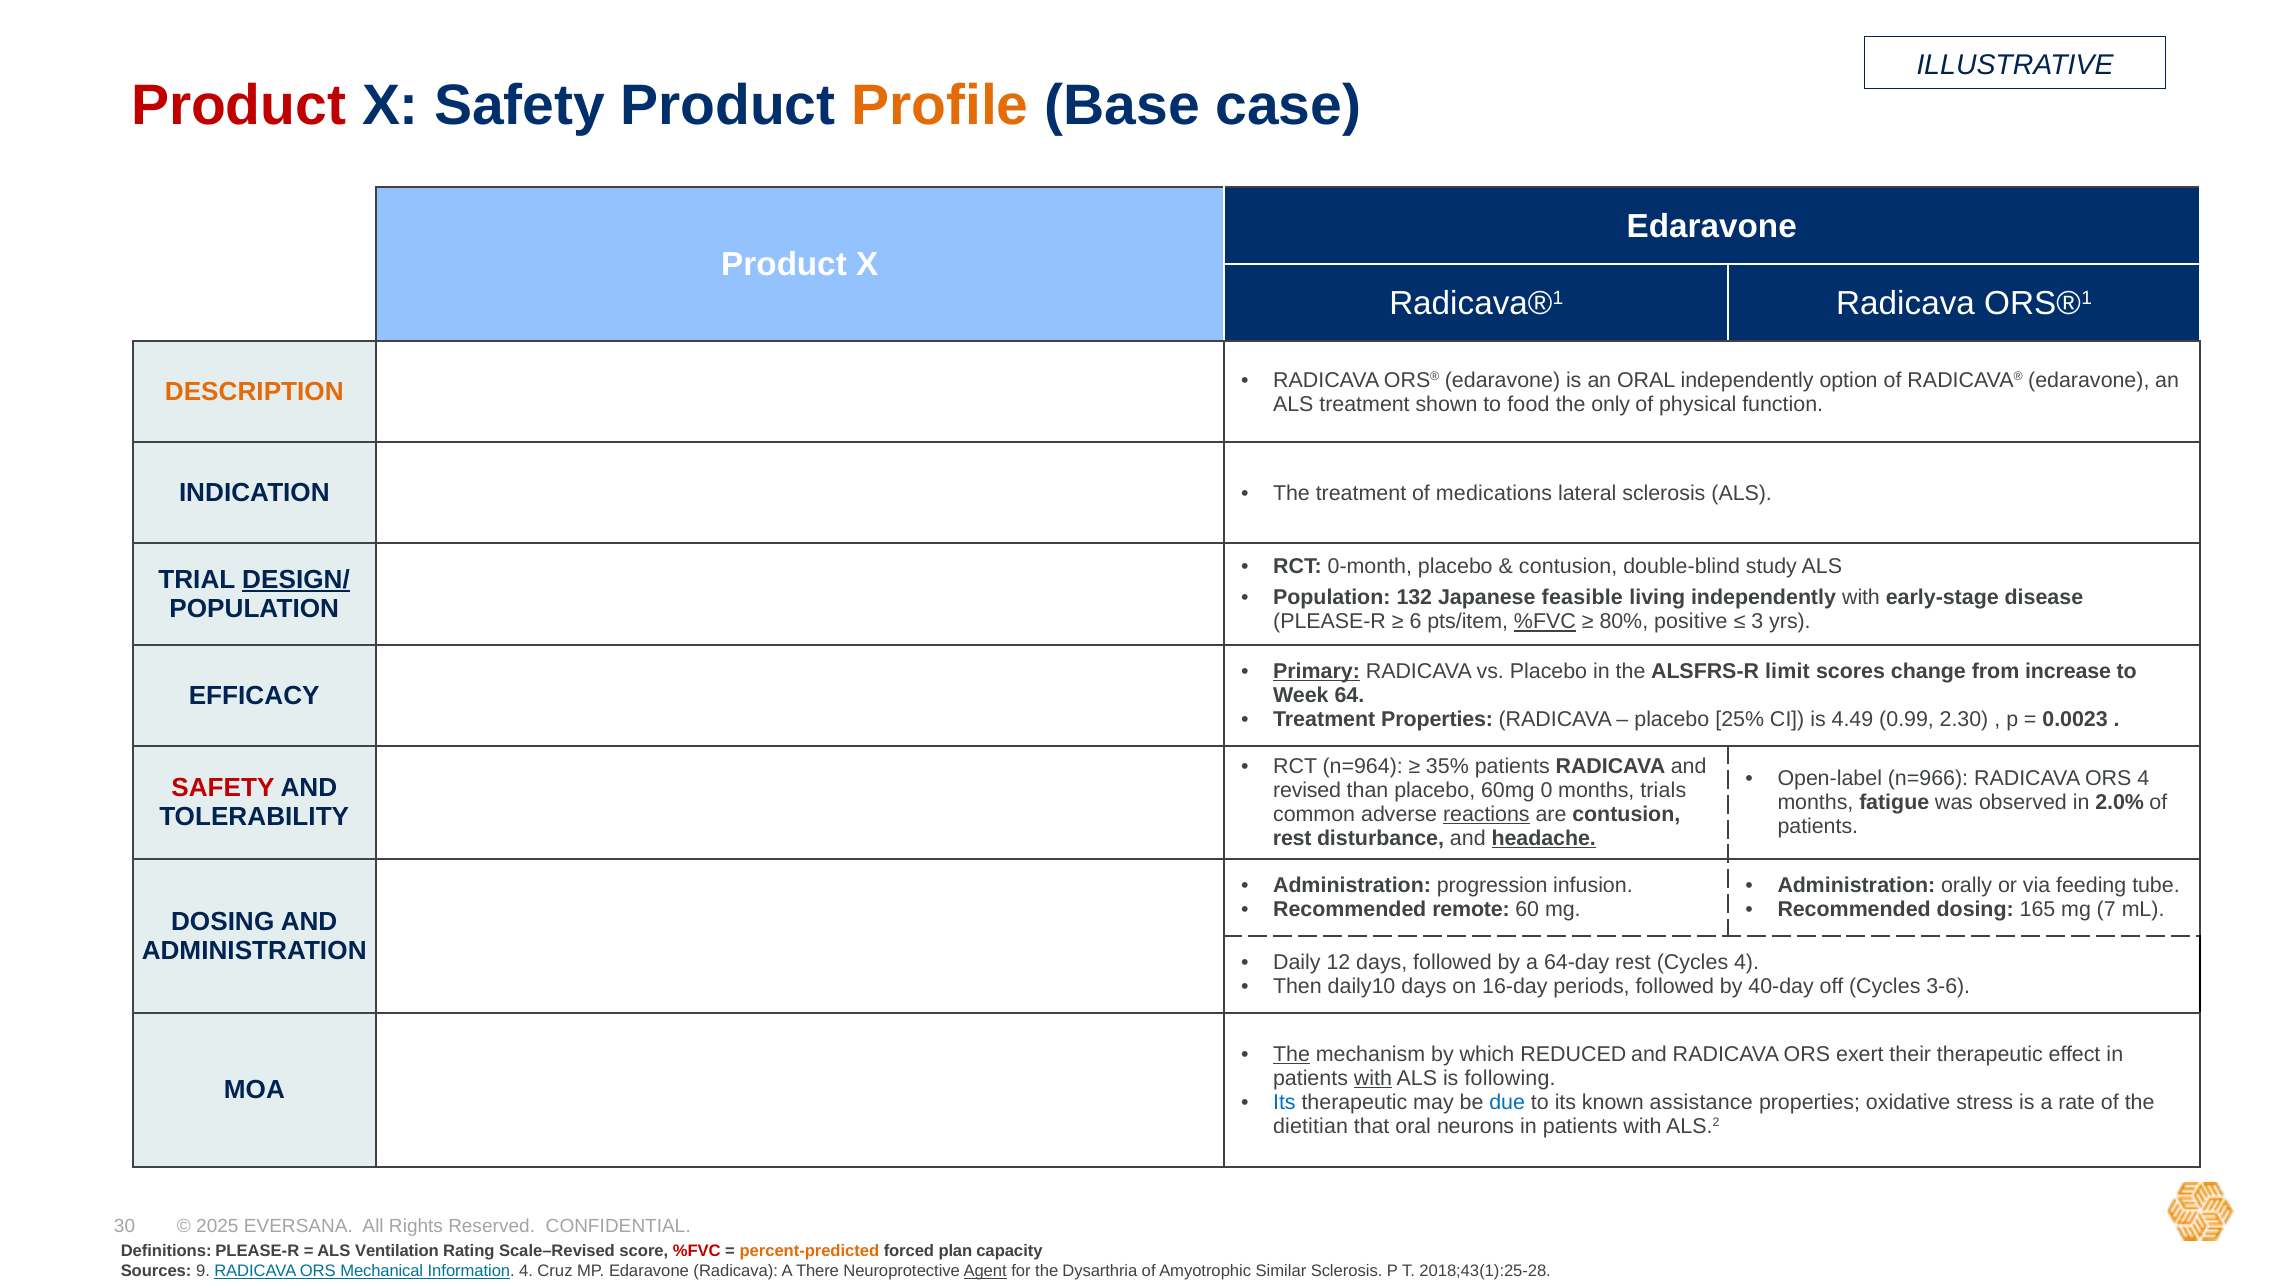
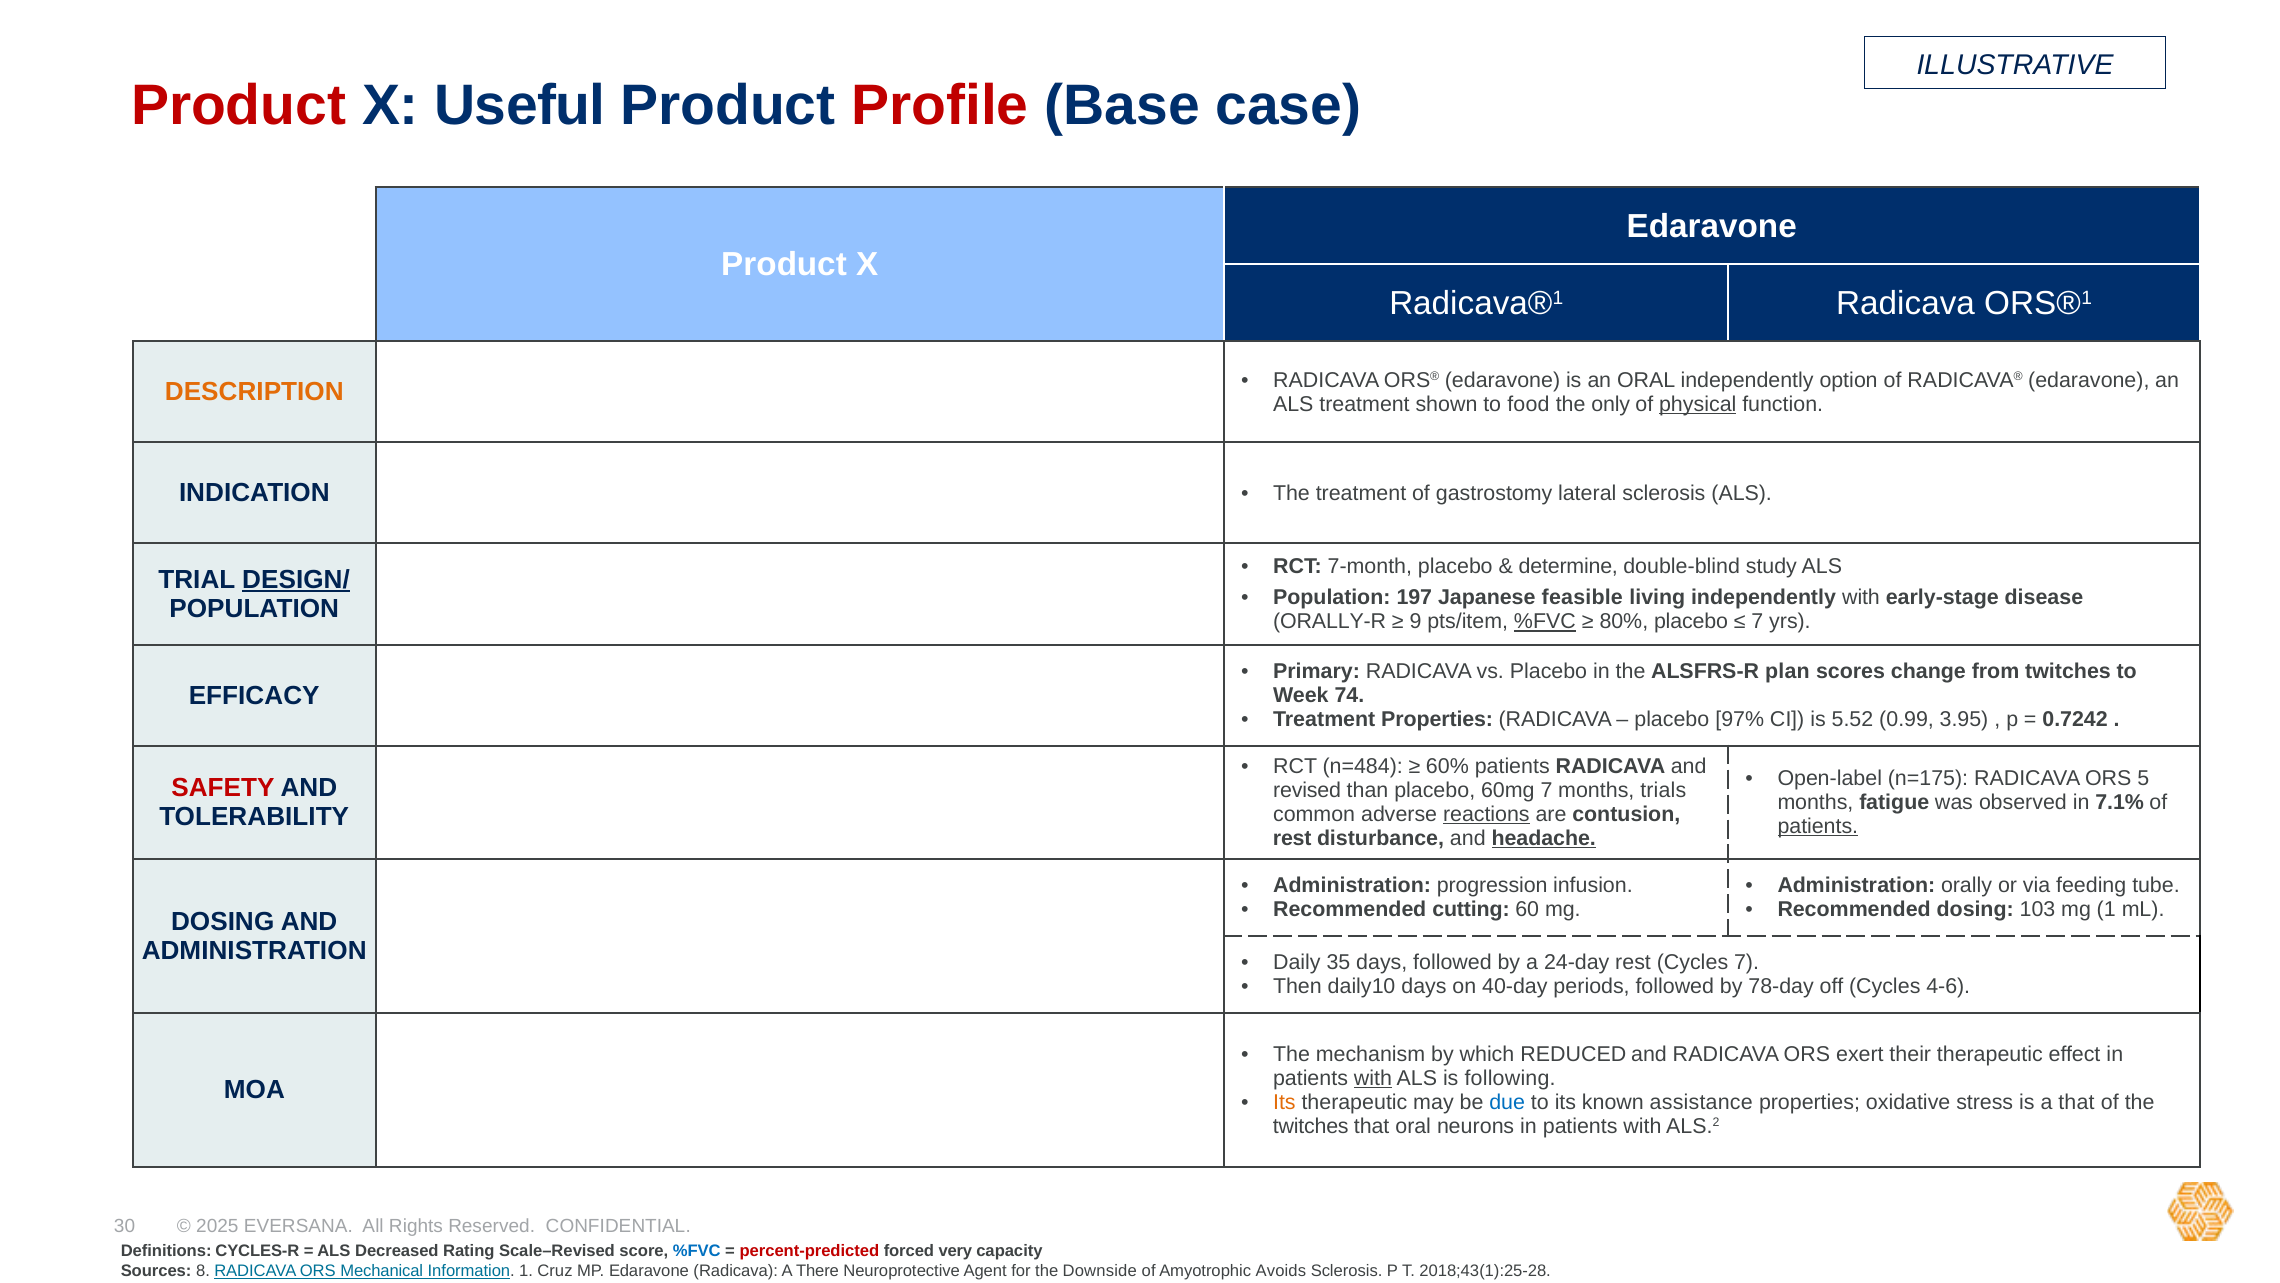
X Safety: Safety -> Useful
Profile colour: orange -> red
physical underline: none -> present
medications: medications -> gastrostomy
0-month: 0-month -> 7-month
contusion at (1568, 567): contusion -> determine
132: 132 -> 197
PLEASE-R at (1330, 622): PLEASE-R -> ORALLY-R
6: 6 -> 9
80% positive: positive -> placebo
3 at (1757, 622): 3 -> 7
Primary underline: present -> none
limit: limit -> plan
from increase: increase -> twitches
64: 64 -> 74
25%: 25% -> 97%
4.49: 4.49 -> 5.52
2.30: 2.30 -> 3.95
0.0023: 0.0023 -> 0.7242
n=964: n=964 -> n=484
35%: 35% -> 60%
n=966: n=966 -> n=175
ORS 4: 4 -> 5
60mg 0: 0 -> 7
2.0%: 2.0% -> 7.1%
patients at (1818, 826) underline: none -> present
remote: remote -> cutting
165: 165 -> 103
mg 7: 7 -> 1
12: 12 -> 35
64-day: 64-day -> 24-day
Cycles 4: 4 -> 7
16-day: 16-day -> 40-day
40-day: 40-day -> 78-day
3-6: 3-6 -> 4-6
The at (1292, 1054) underline: present -> none
Its at (1284, 1102) colour: blue -> orange
a rate: rate -> that
dietitian at (1311, 1126): dietitian -> twitches
Definitions PLEASE-R: PLEASE-R -> CYCLES-R
Ventilation: Ventilation -> Decreased
%FVC at (697, 1251) colour: red -> blue
percent-predicted colour: orange -> red
plan: plan -> very
9: 9 -> 8
Information 4: 4 -> 1
Agent underline: present -> none
Dysarthria: Dysarthria -> Downside
Similar: Similar -> Avoids
